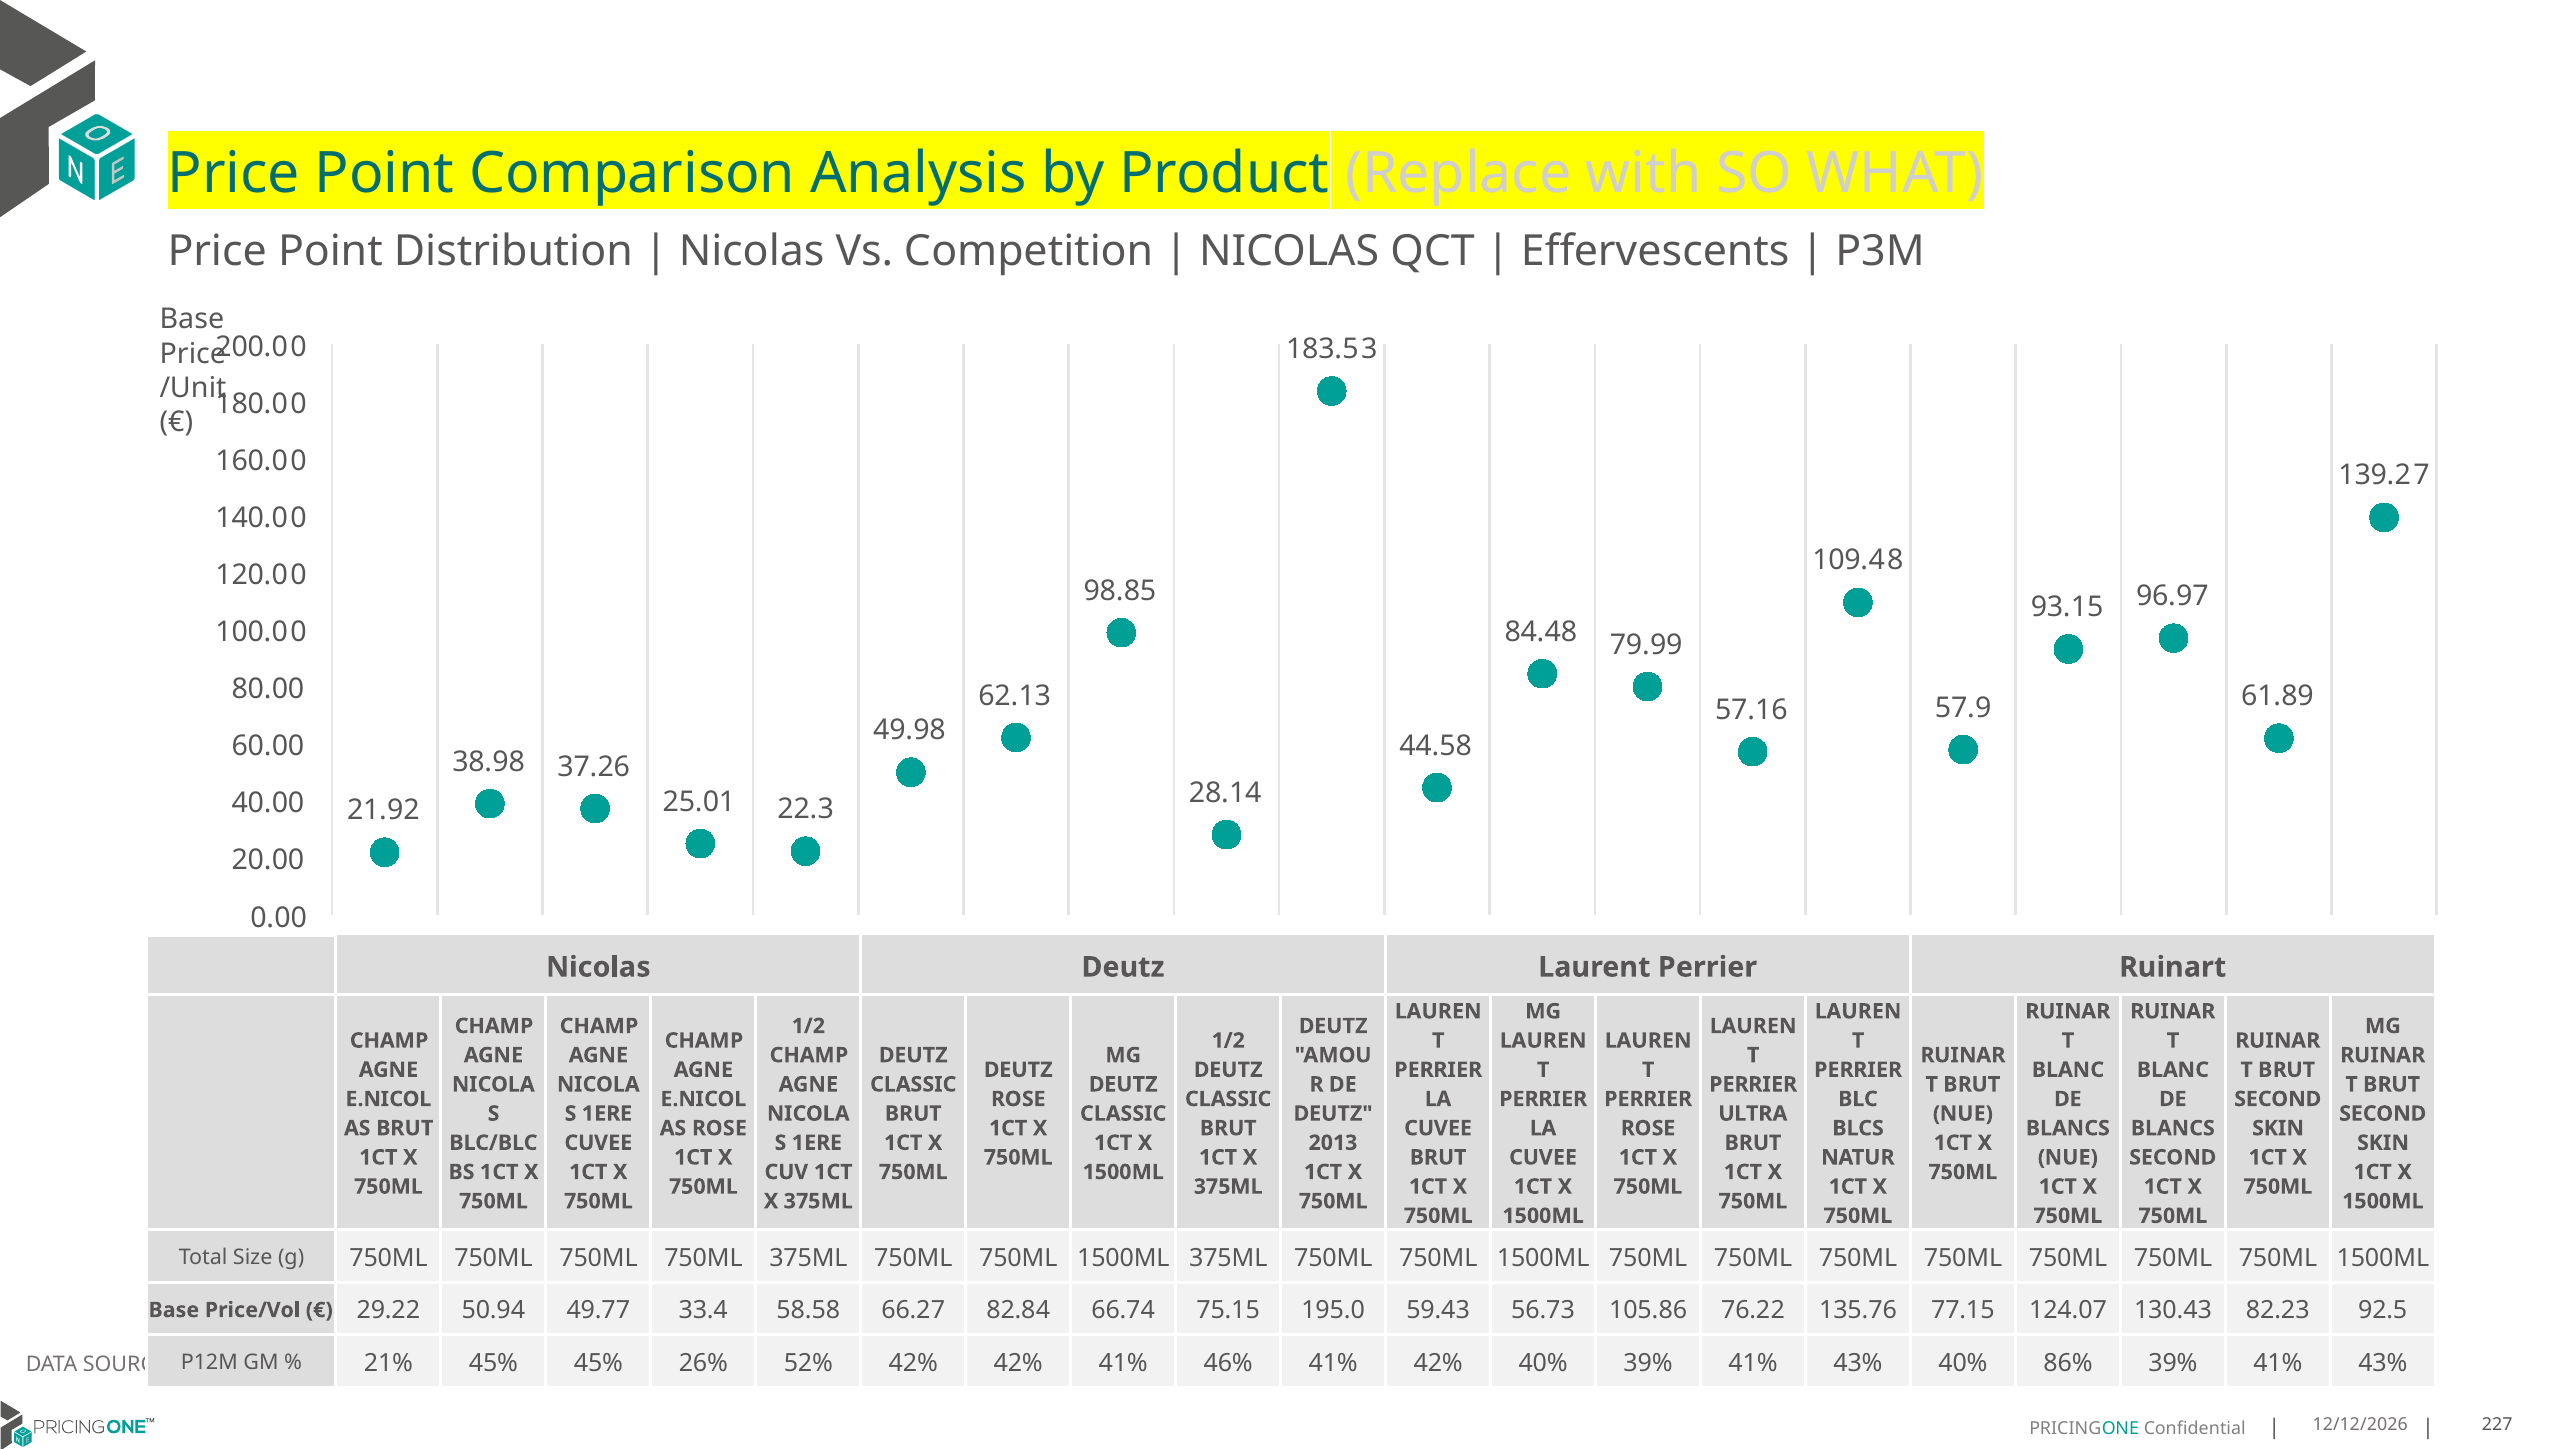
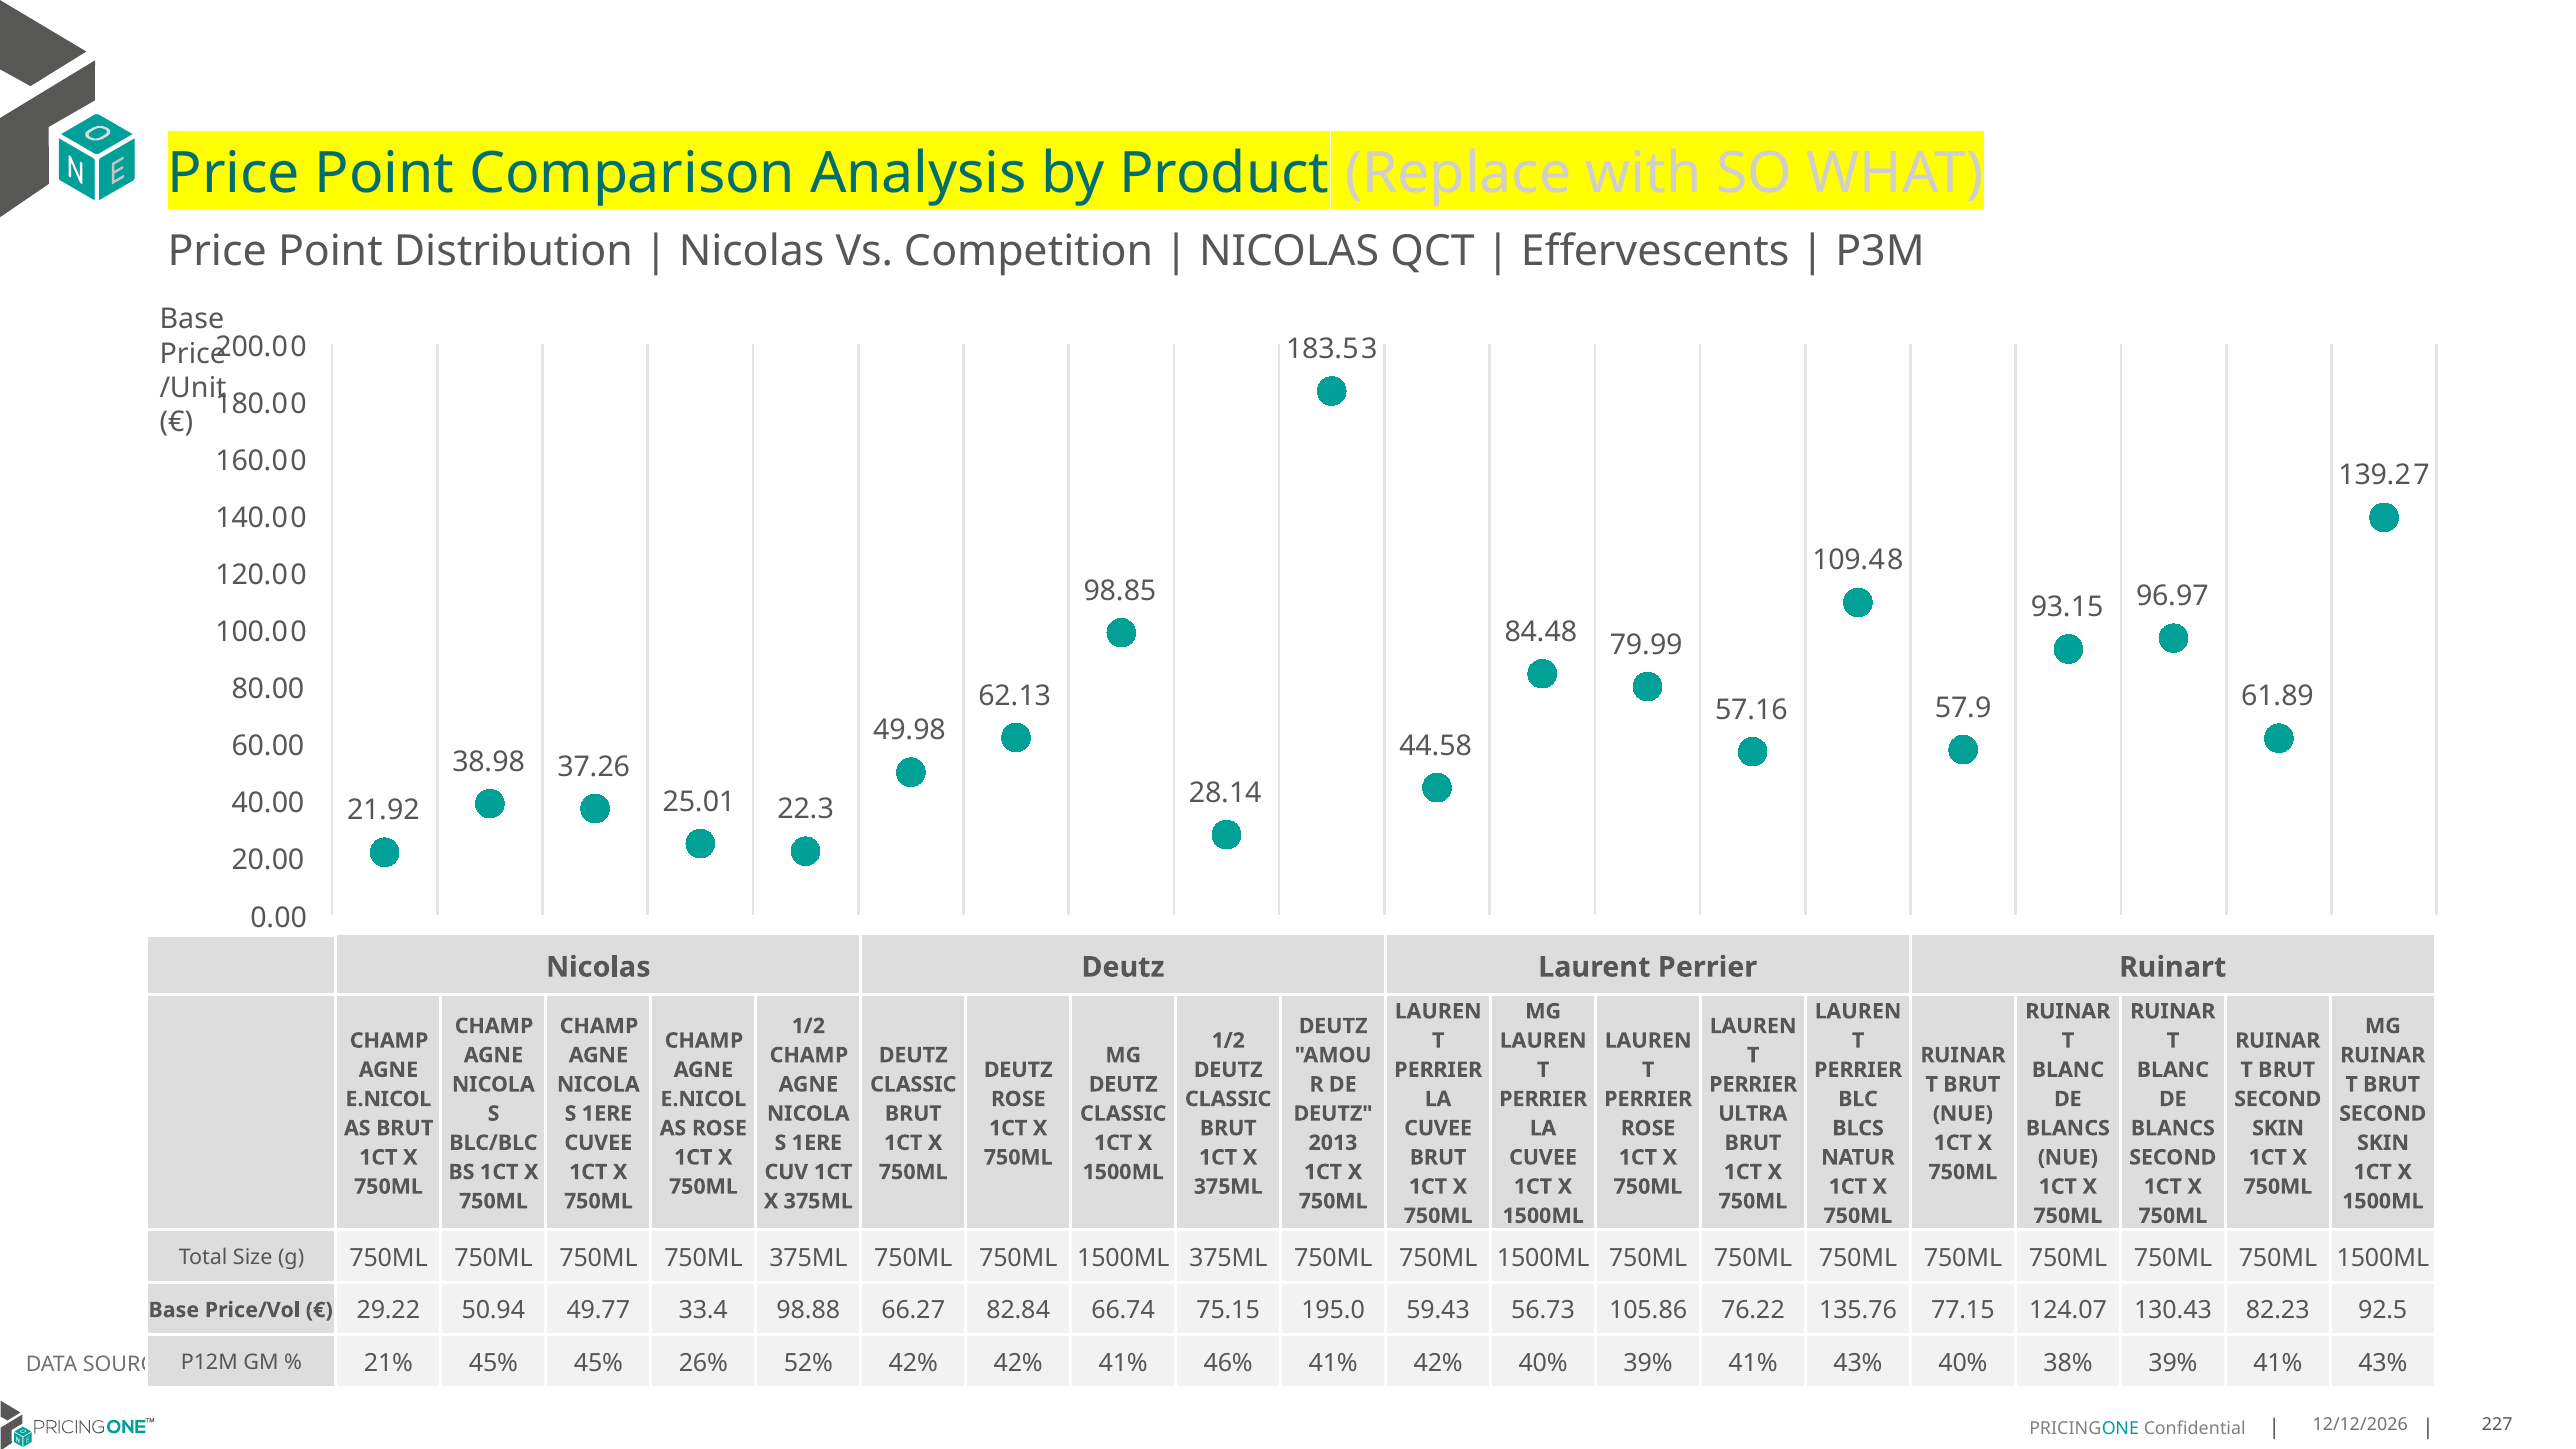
58.58: 58.58 -> 98.88
86%: 86% -> 38%
